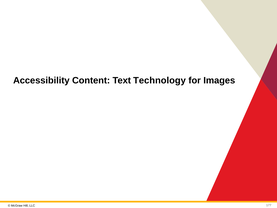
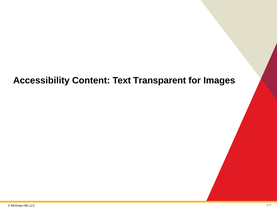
Technology: Technology -> Transparent
